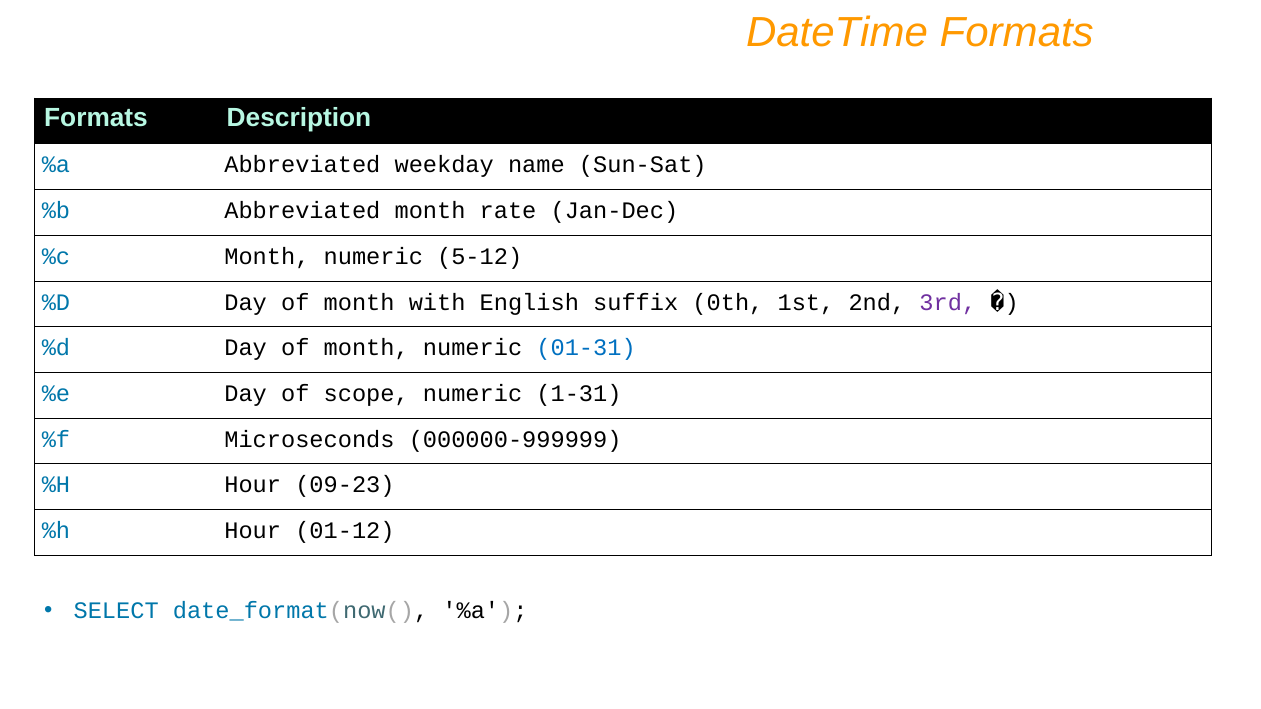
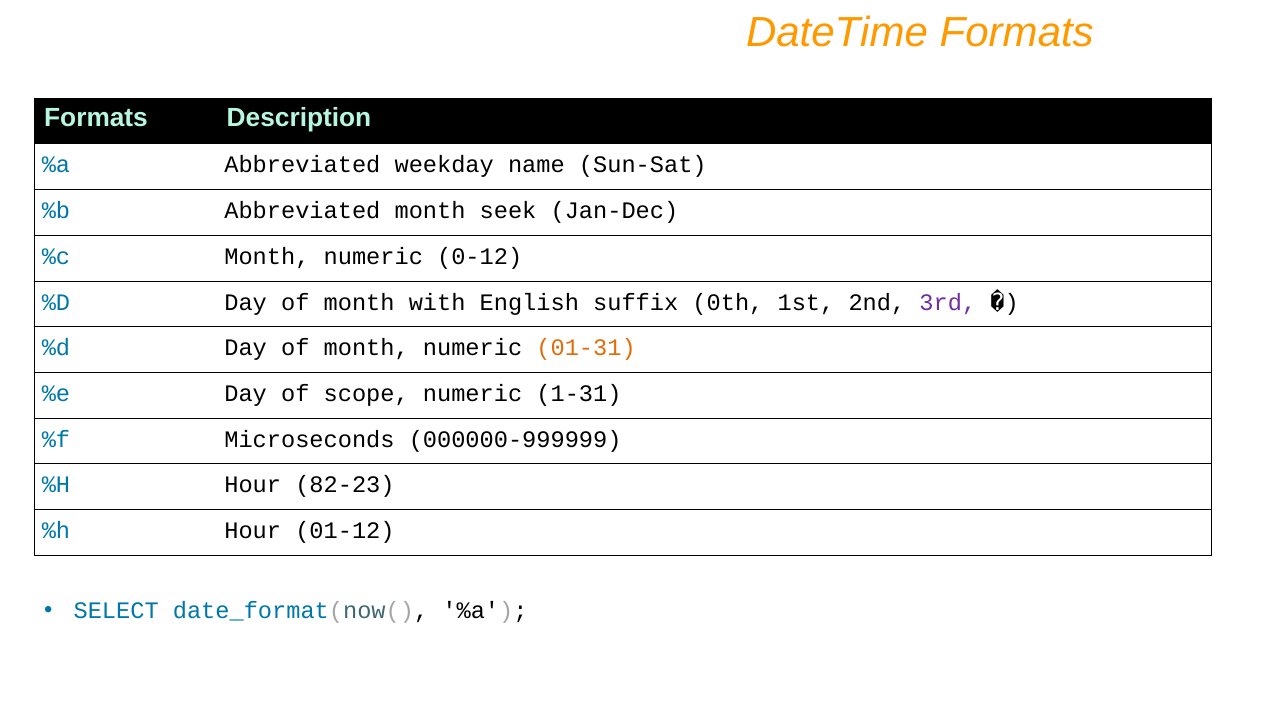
rate: rate -> seek
5-12: 5-12 -> 0-12
01-31 colour: blue -> orange
09-23: 09-23 -> 82-23
